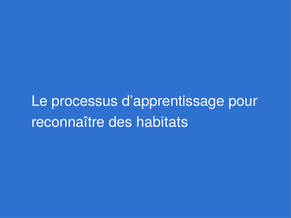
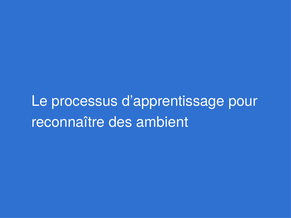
habitats: habitats -> ambient
